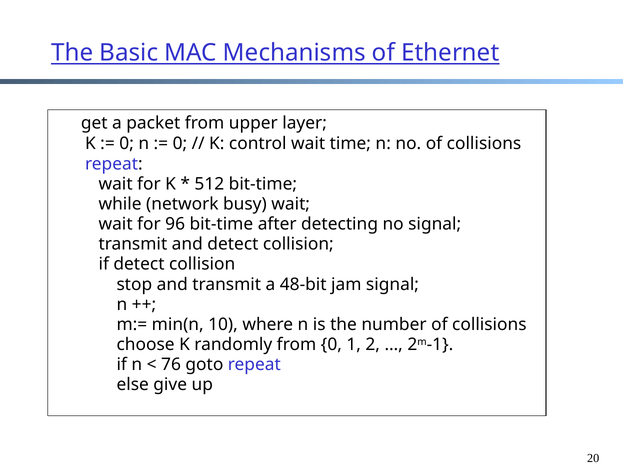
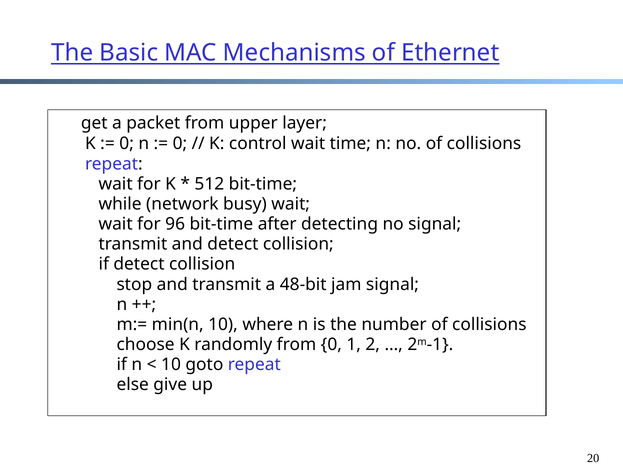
76 at (171, 365): 76 -> 10
